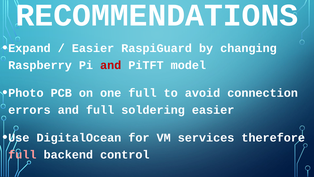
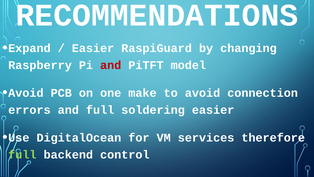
Photo at (26, 93): Photo -> Avoid
one full: full -> make
full at (22, 154) colour: pink -> light green
